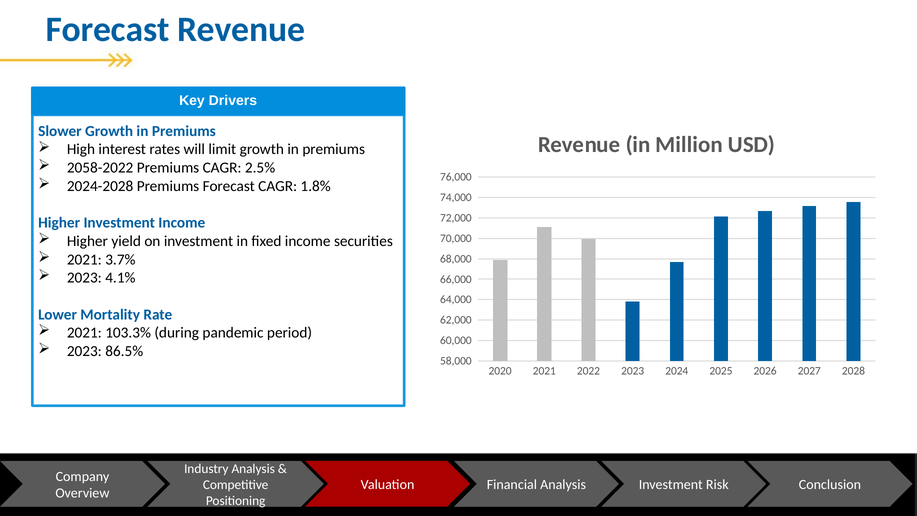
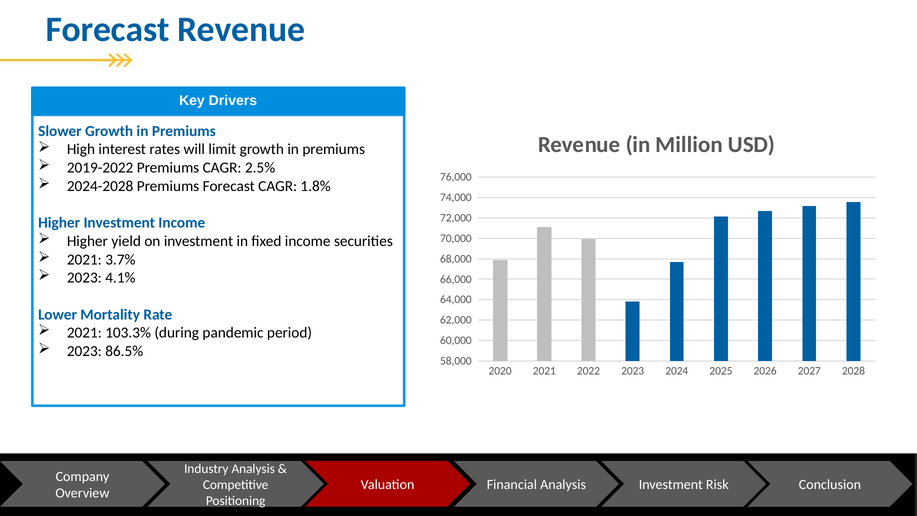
2058-2022: 2058-2022 -> 2019-2022
